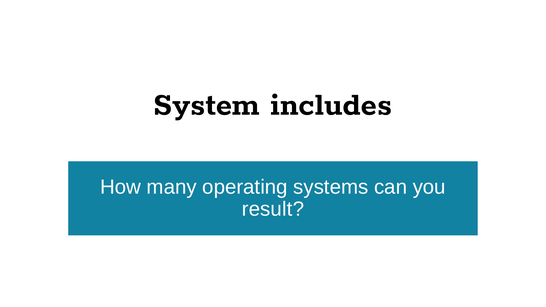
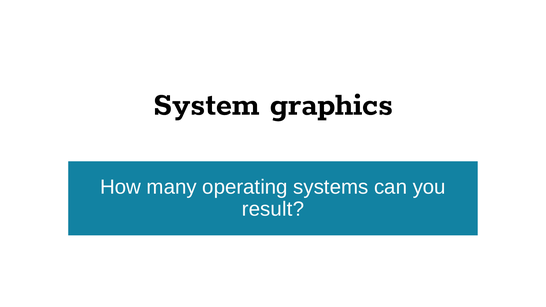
includes: includes -> graphics
